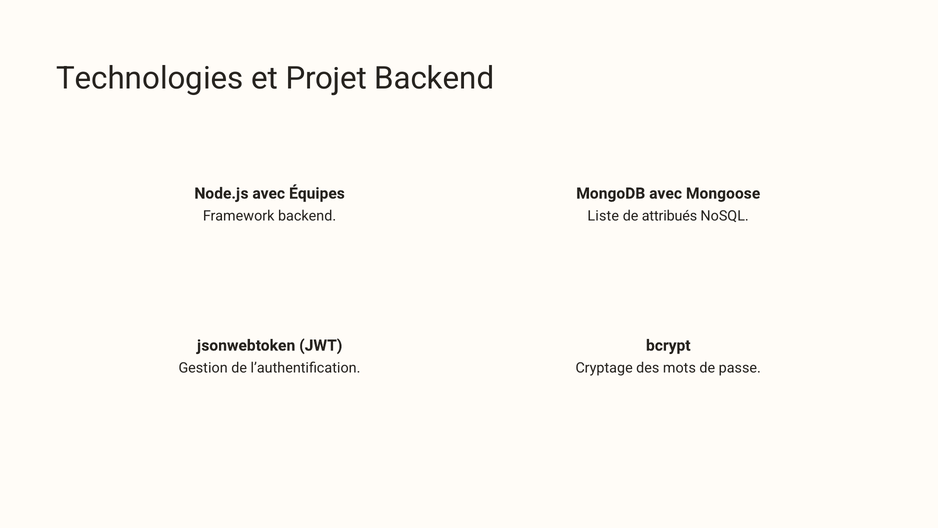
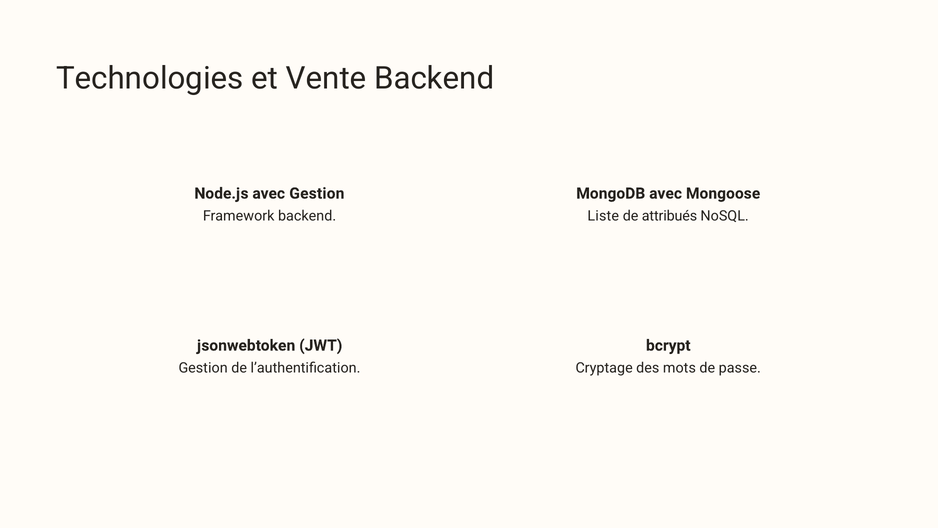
Projet: Projet -> Vente
avec Équipes: Équipes -> Gestion
